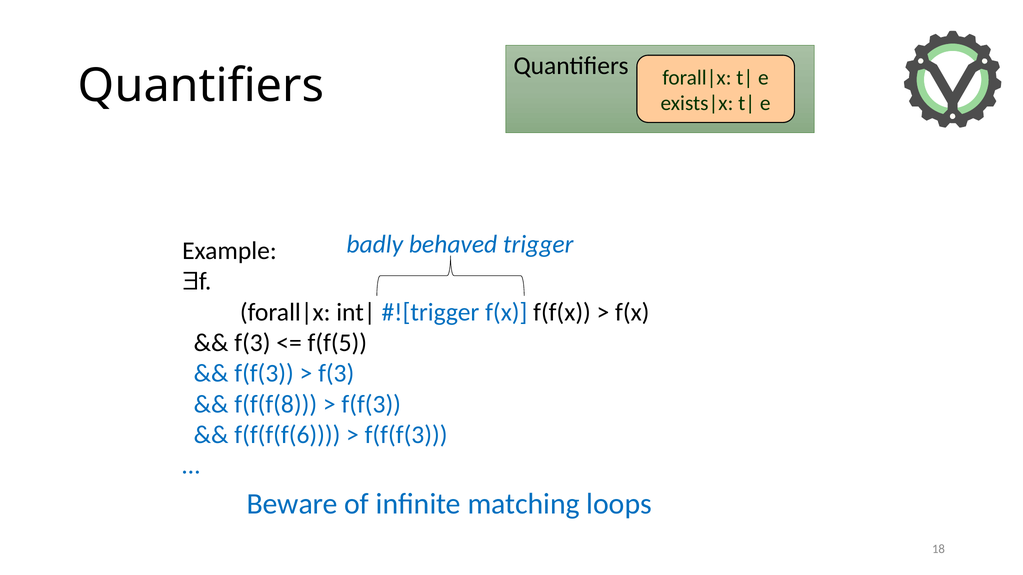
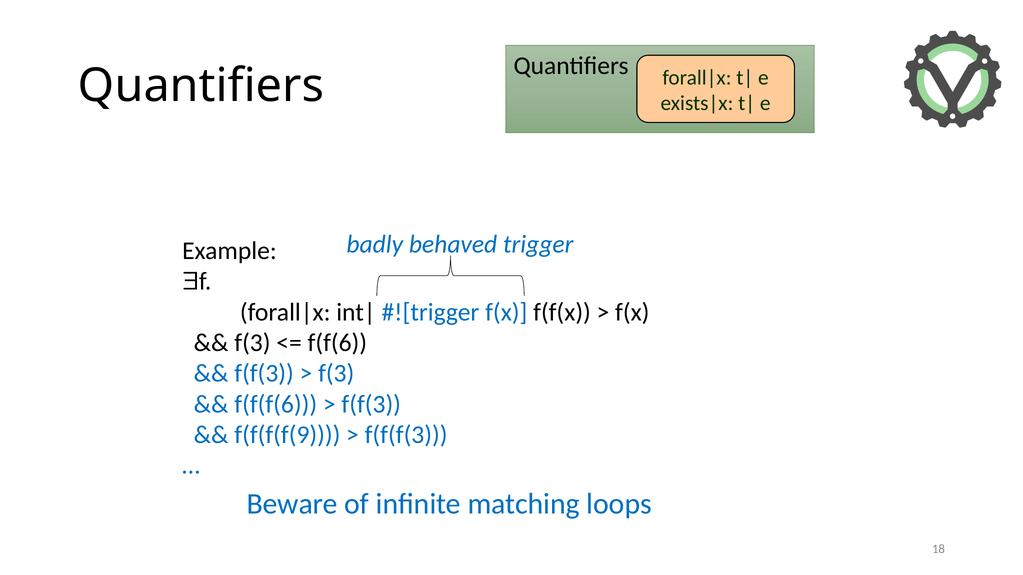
f(f(5: f(f(5 -> f(f(6
f(f(f(8: f(f(f(8 -> f(f(f(6
f(f(f(f(6: f(f(f(f(6 -> f(f(f(f(9
